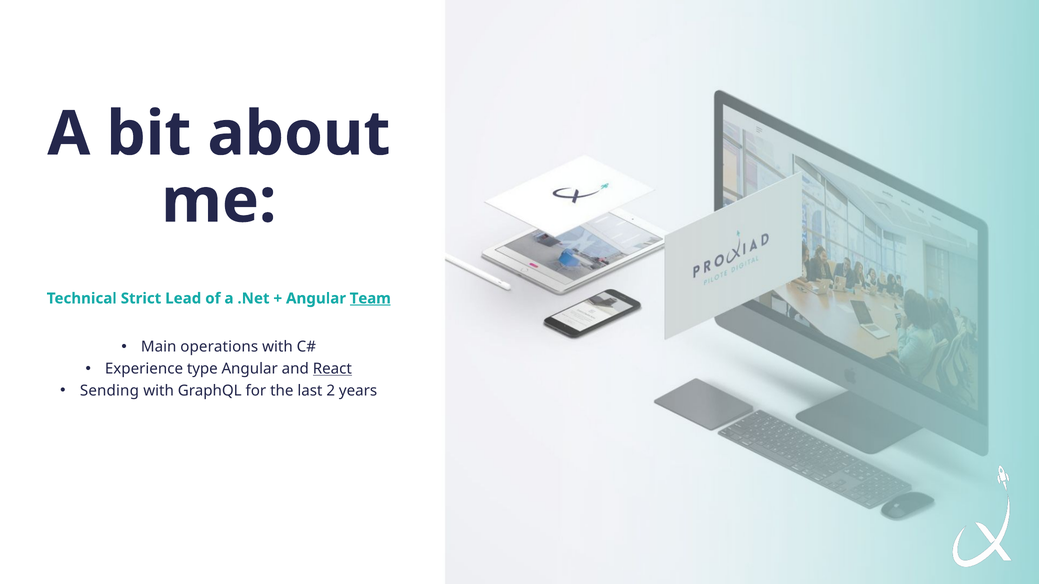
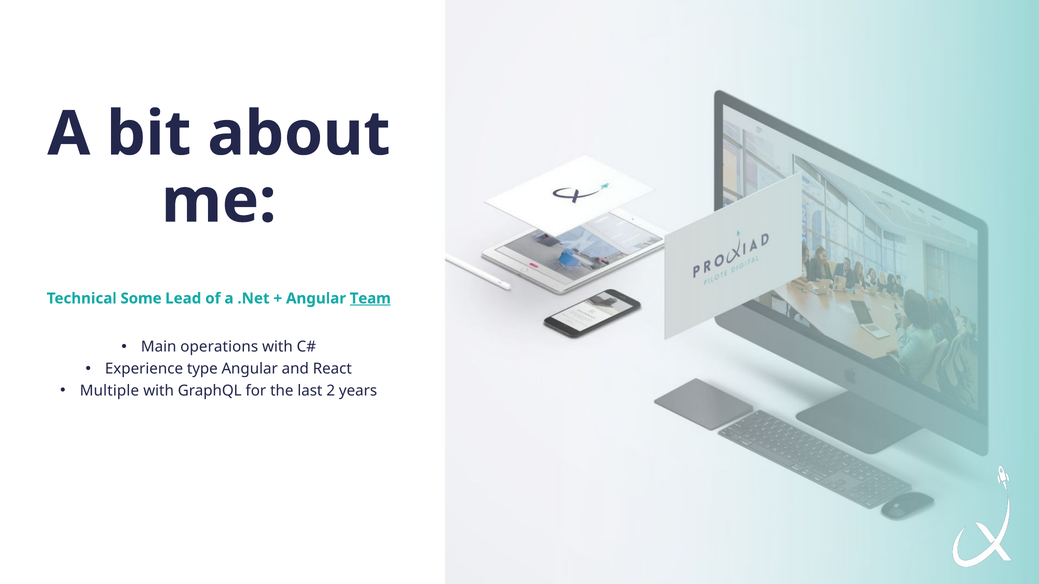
Strict: Strict -> Some
React underline: present -> none
Sending: Sending -> Multiple
